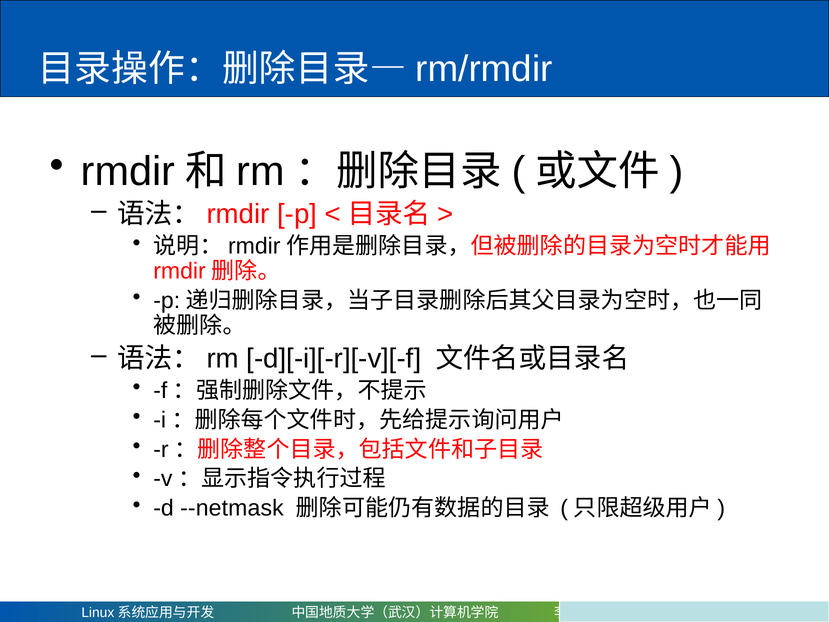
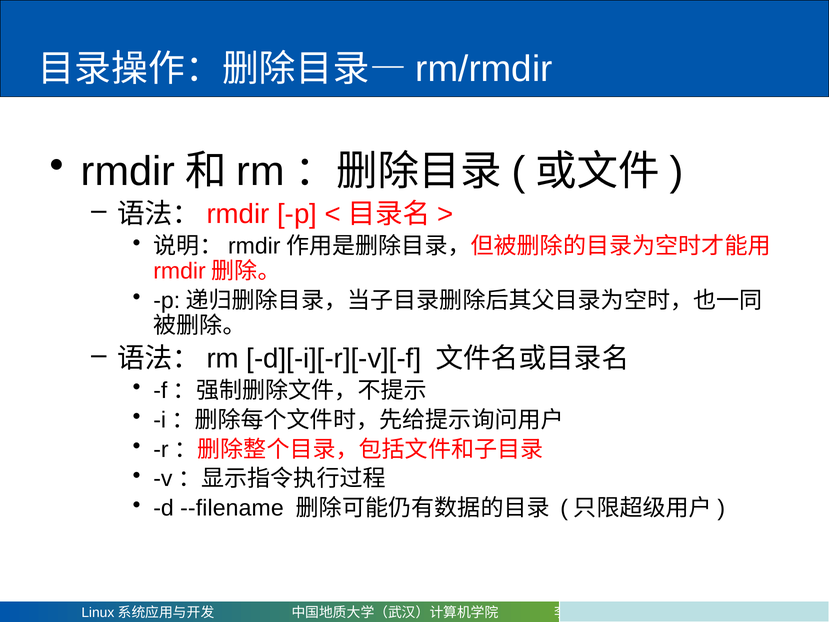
--netmask: --netmask -> --filename
